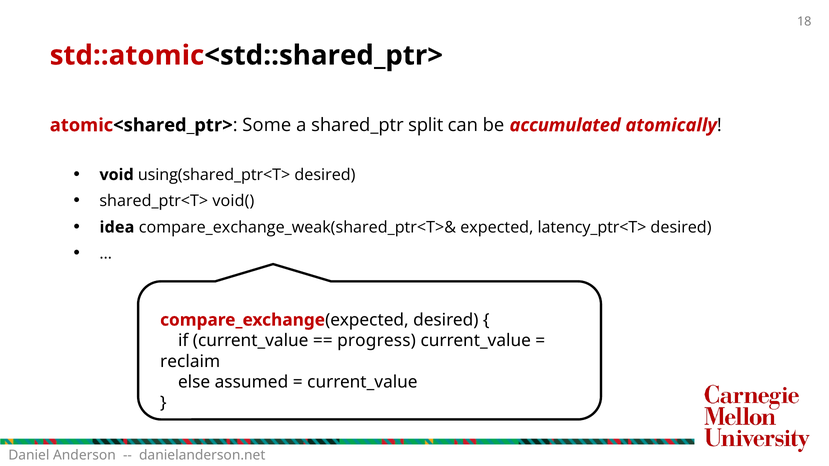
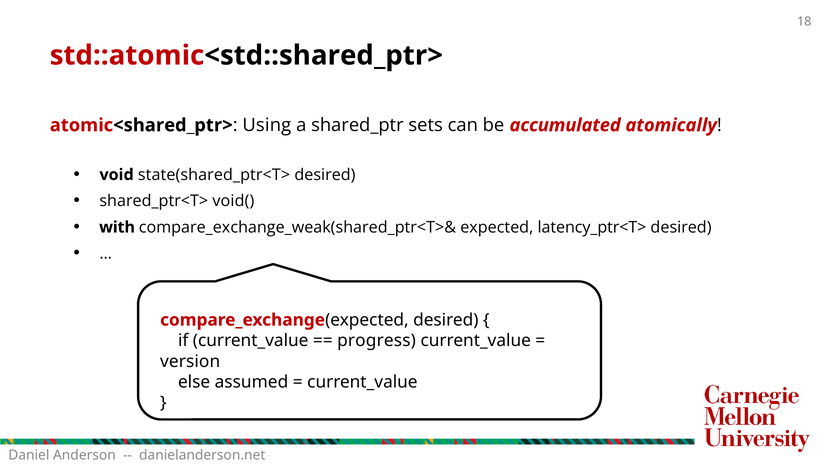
Some: Some -> Using
split: split -> sets
using(shared_ptr<T>: using(shared_ptr<T> -> state(shared_ptr<T>
idea: idea -> with
reclaim: reclaim -> version
